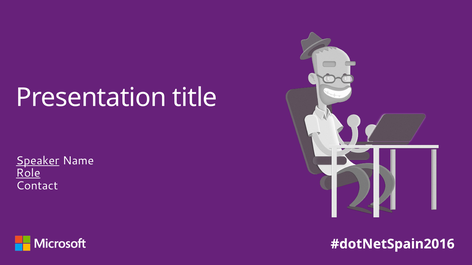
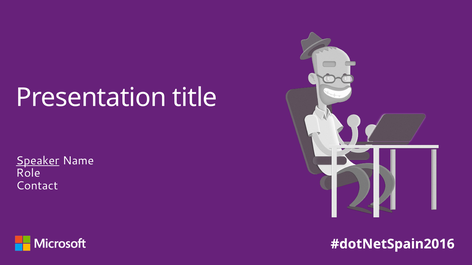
Role underline: present -> none
